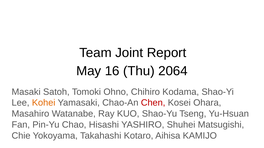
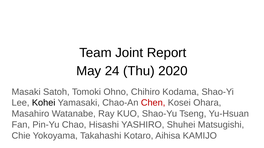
16: 16 -> 24
2064: 2064 -> 2020
Kohei colour: orange -> black
